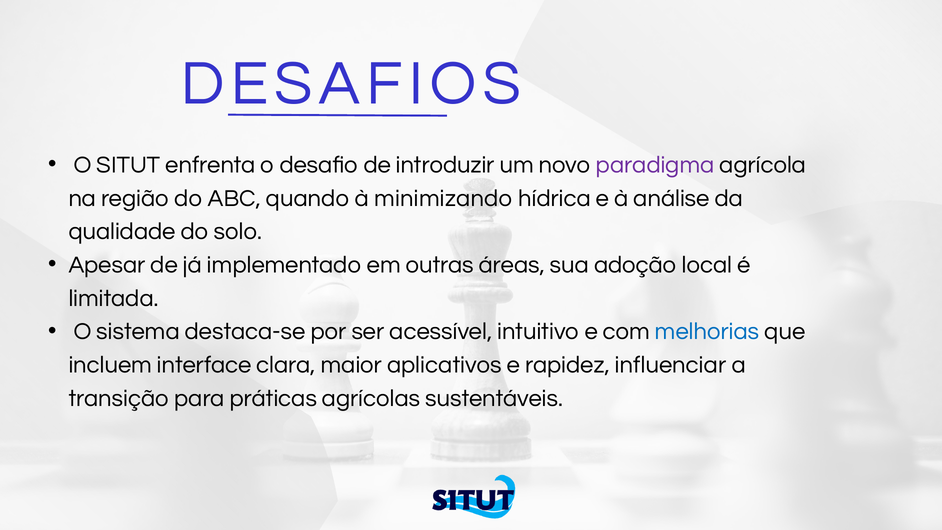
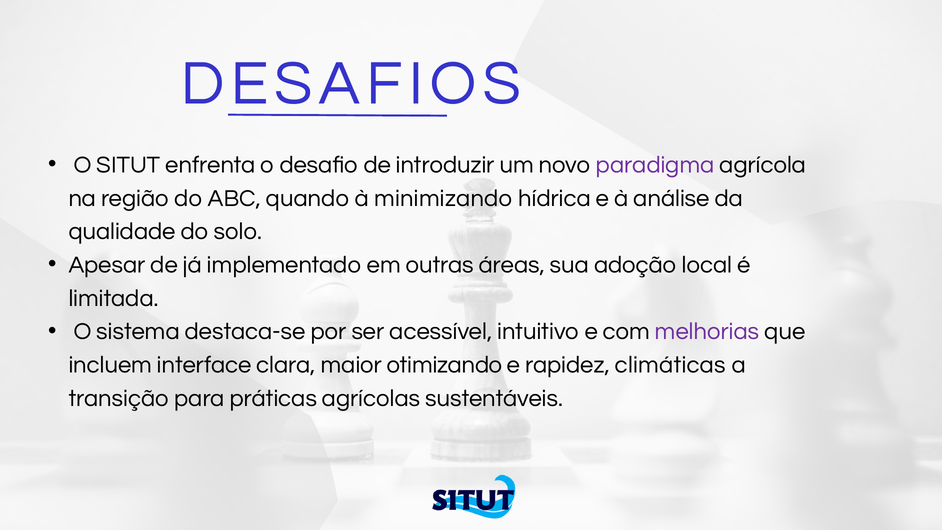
melhorias colour: blue -> purple
aplicativos: aplicativos -> otimizando
influenciar: influenciar -> climáticas
